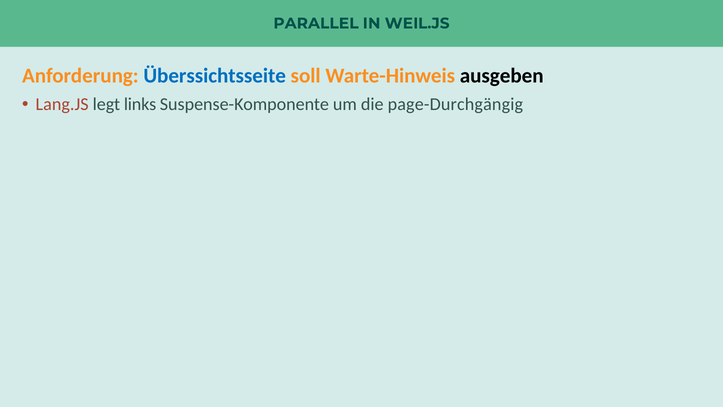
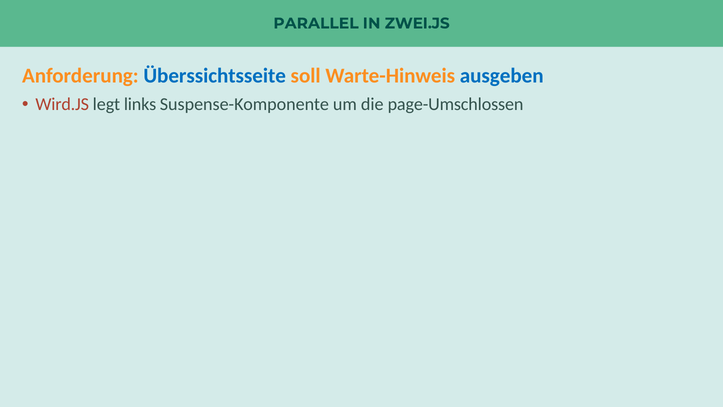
WEIL.JS: WEIL.JS -> ZWEI.JS
ausgeben colour: black -> blue
Lang.JS: Lang.JS -> Wird.JS
page-Durchgängig: page-Durchgängig -> page-Umschlossen
